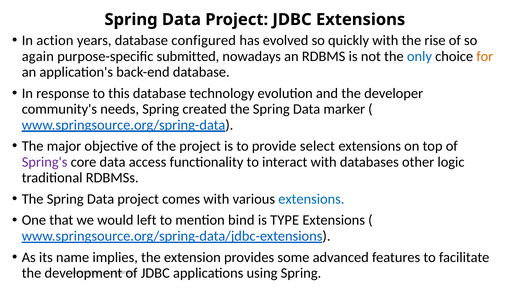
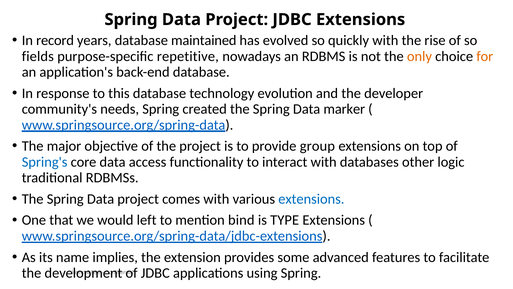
action: action -> record
configured: configured -> maintained
again: again -> fields
submitted: submitted -> repetitive
only colour: blue -> orange
select: select -> group
Spring's colour: purple -> blue
